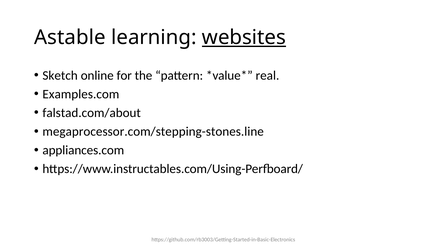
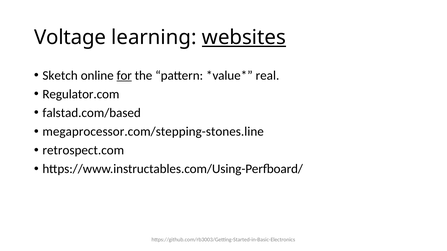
Astable: Astable -> Voltage
for underline: none -> present
Examples.com: Examples.com -> Regulator.com
falstad.com/about: falstad.com/about -> falstad.com/based
appliances.com: appliances.com -> retrospect.com
